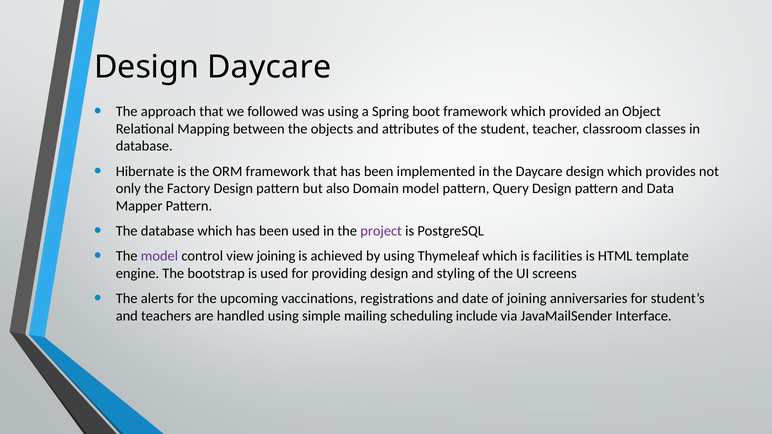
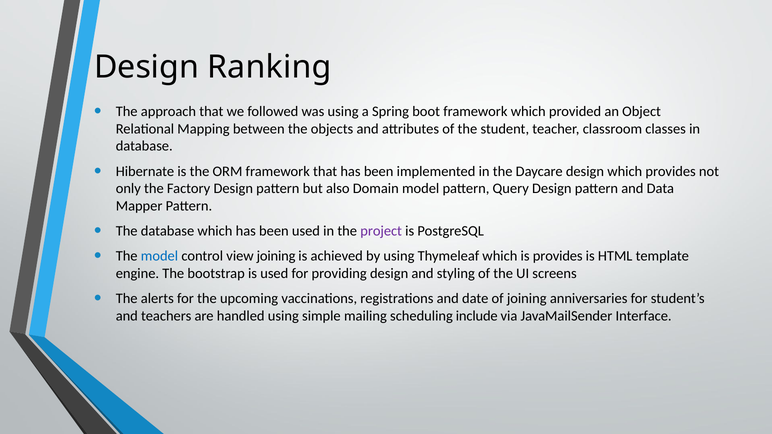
Design Daycare: Daycare -> Ranking
model at (159, 256) colour: purple -> blue
is facilities: facilities -> provides
